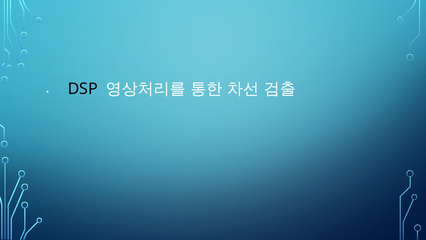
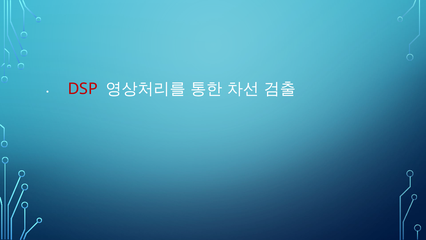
DSP colour: black -> red
